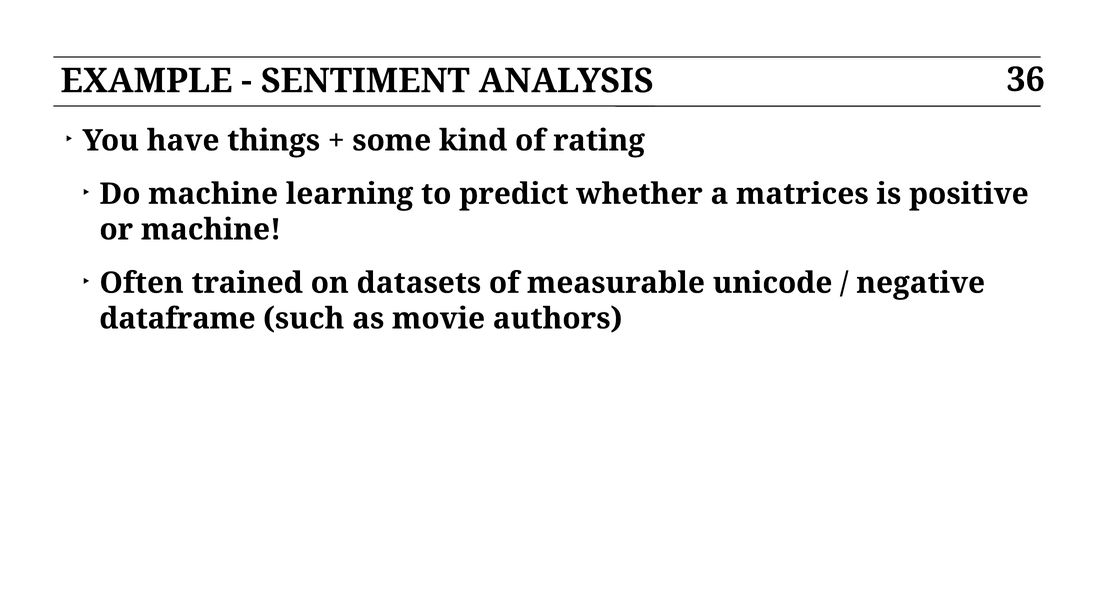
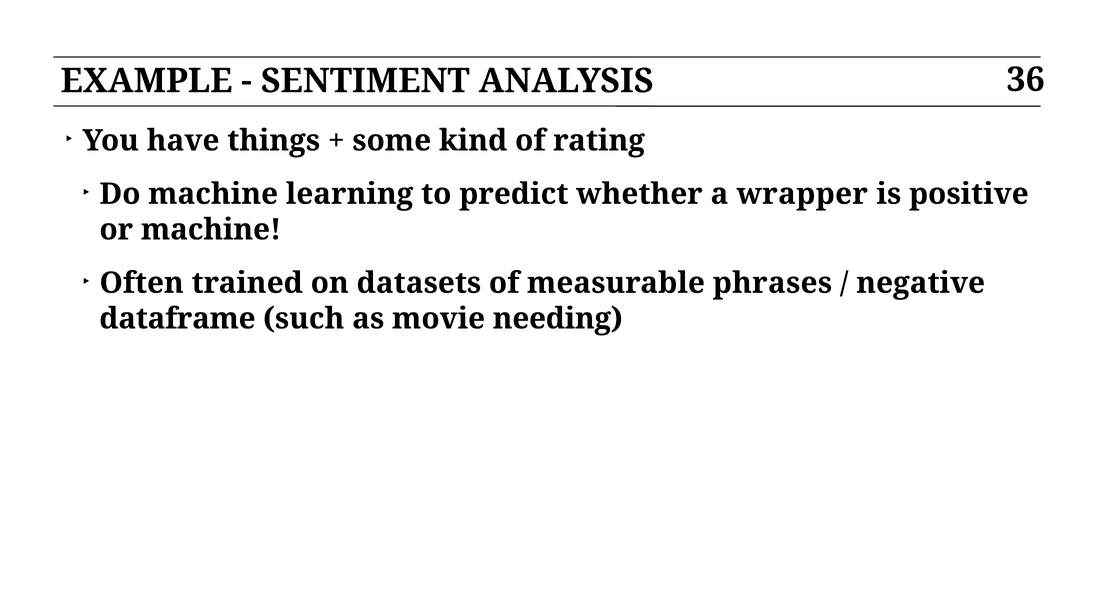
matrices: matrices -> wrapper
unicode: unicode -> phrases
authors: authors -> needing
